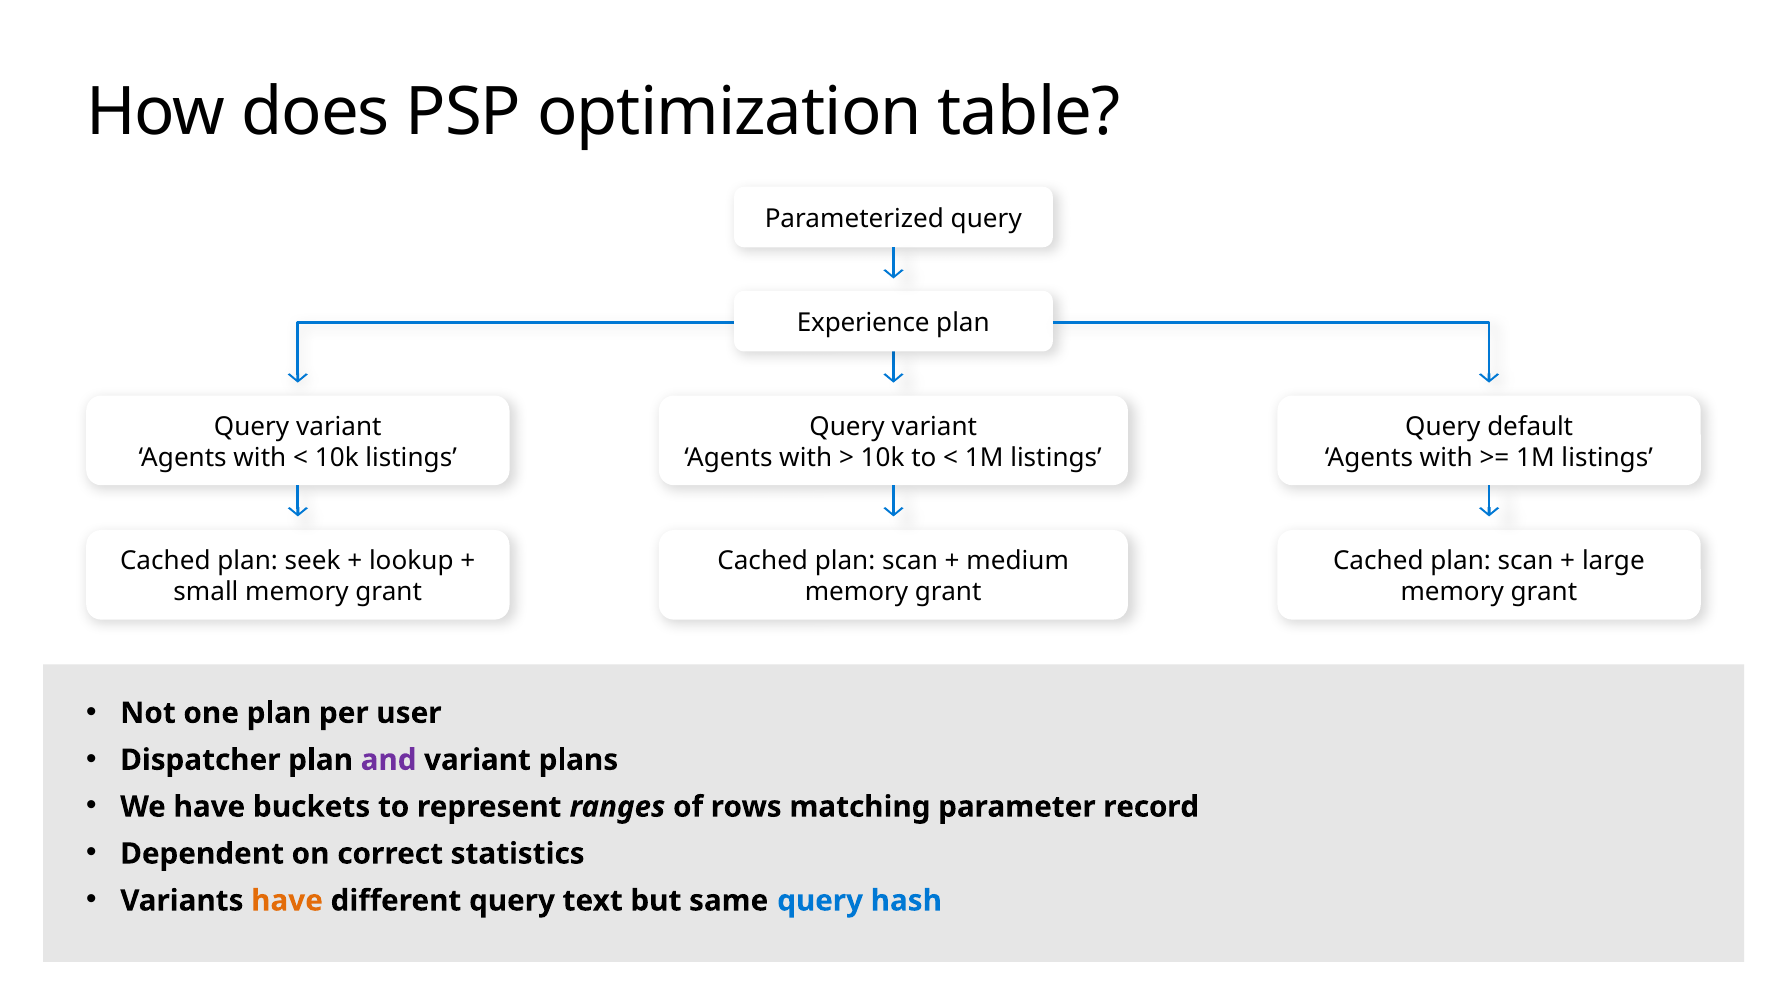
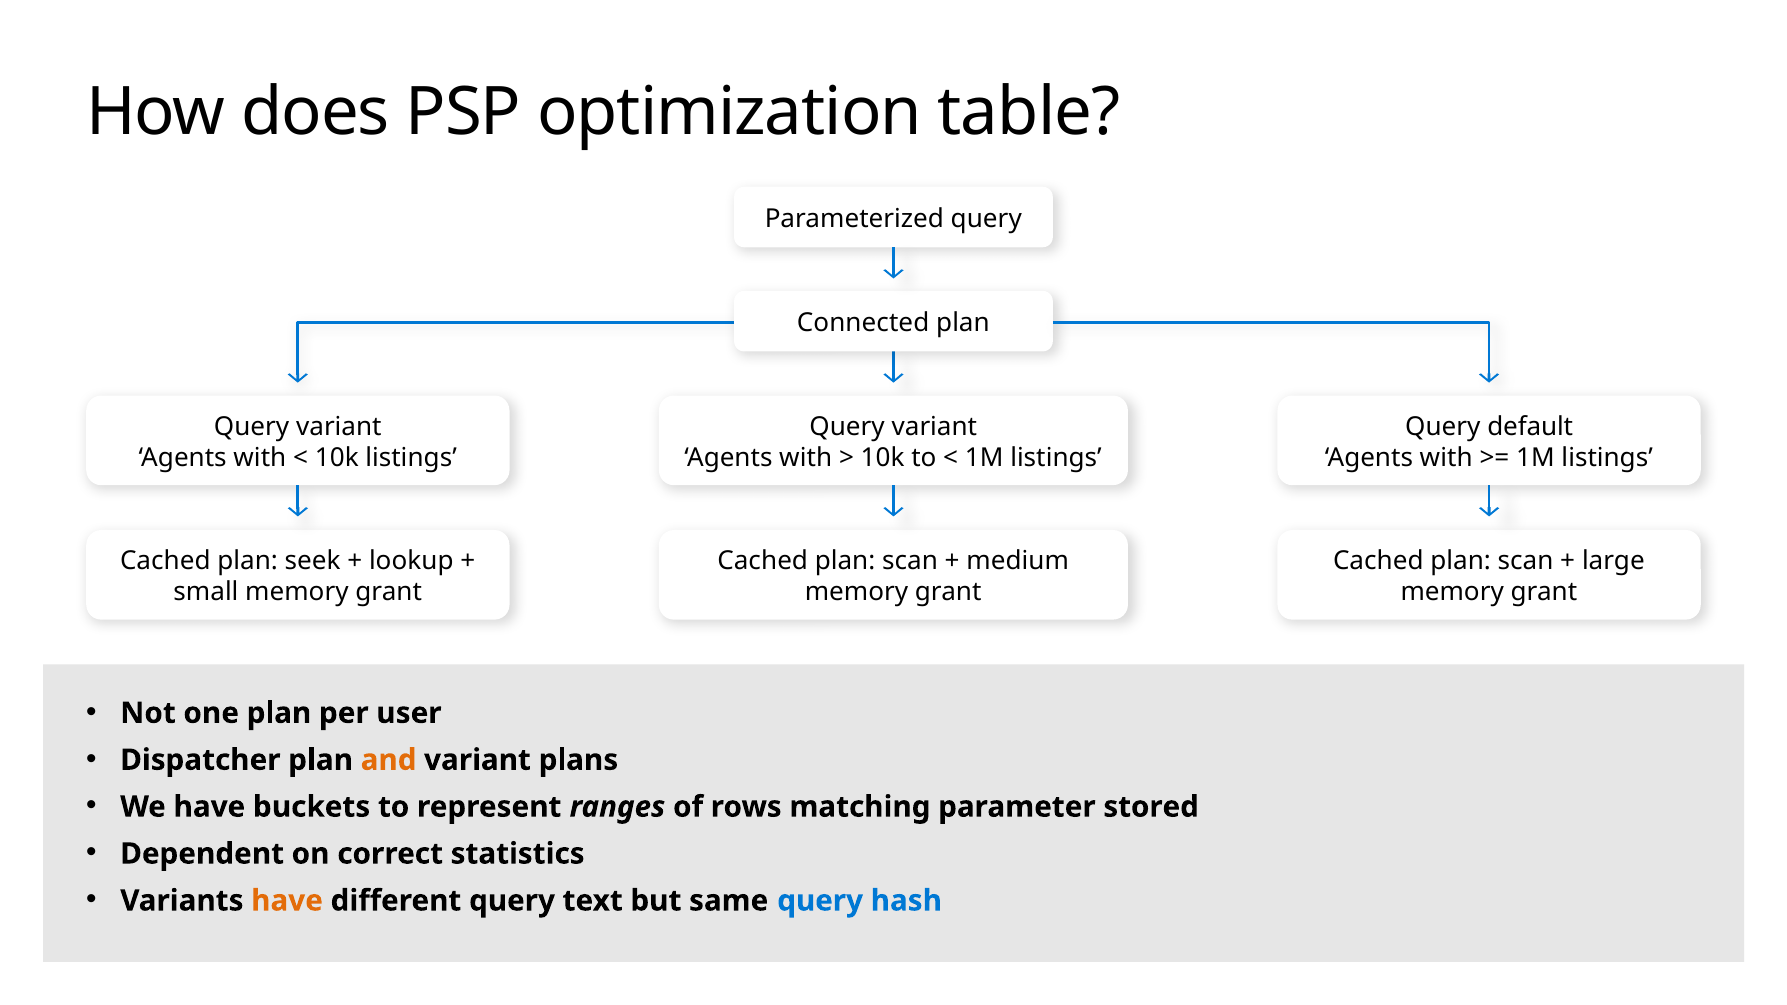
Experience: Experience -> Connected
and colour: purple -> orange
record: record -> stored
